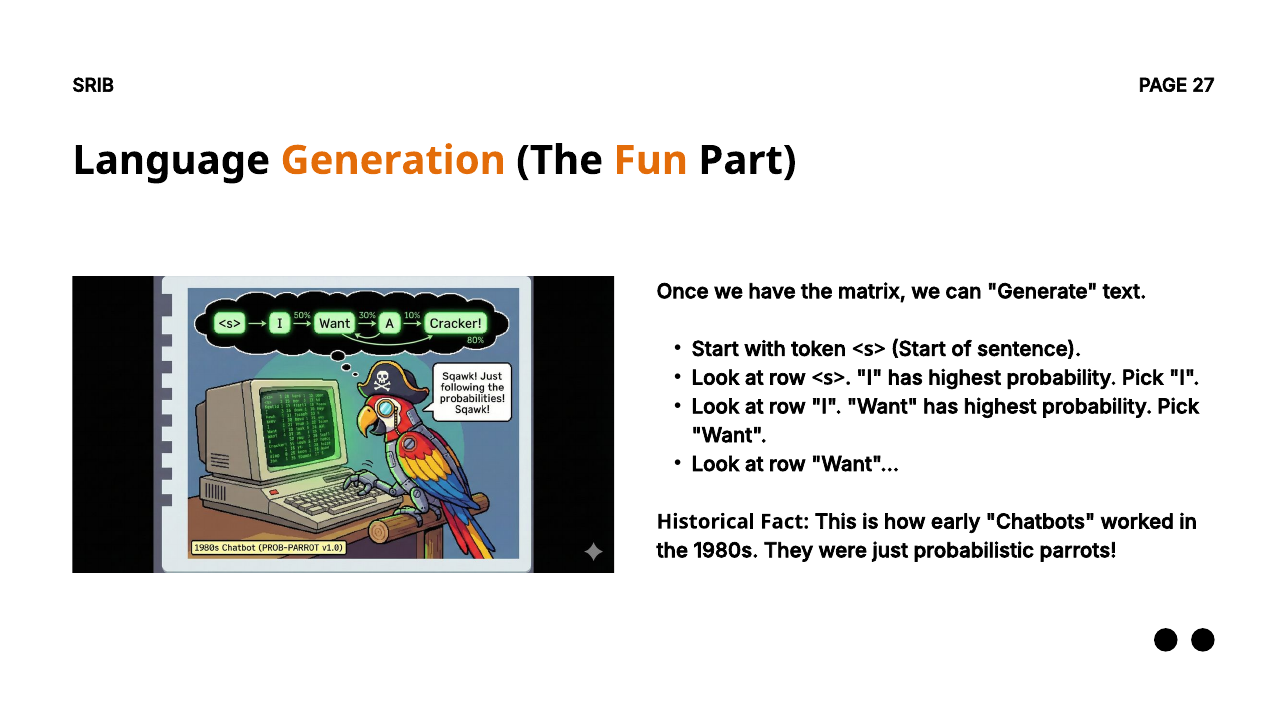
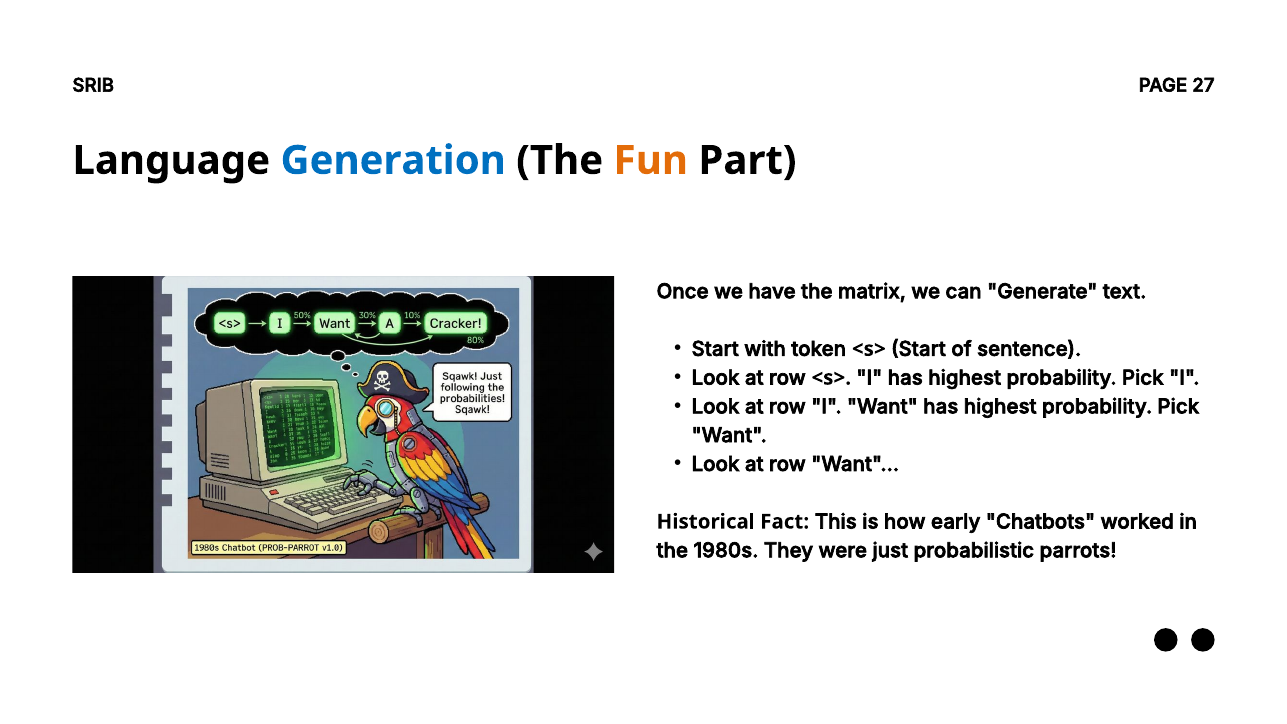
Generation colour: orange -> blue
